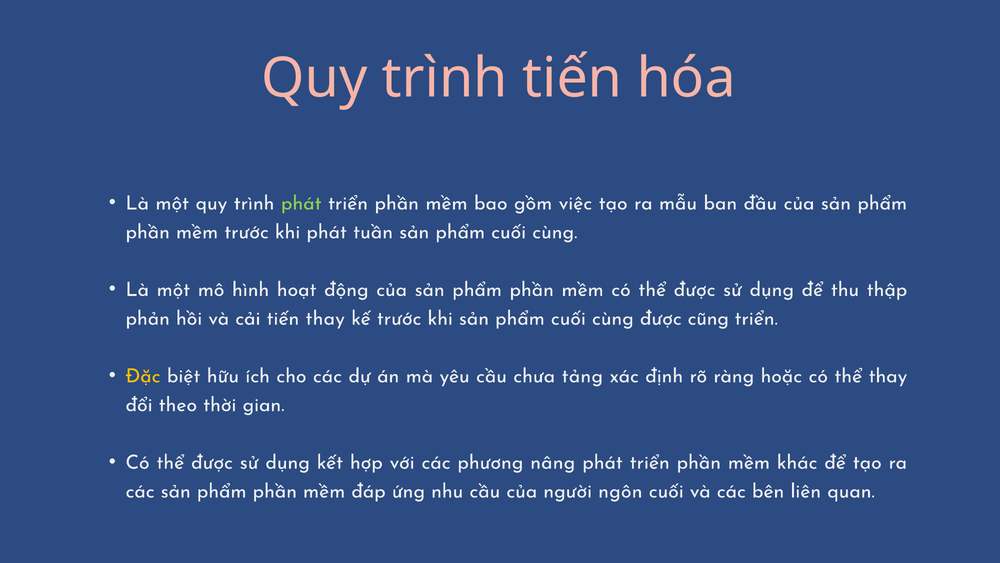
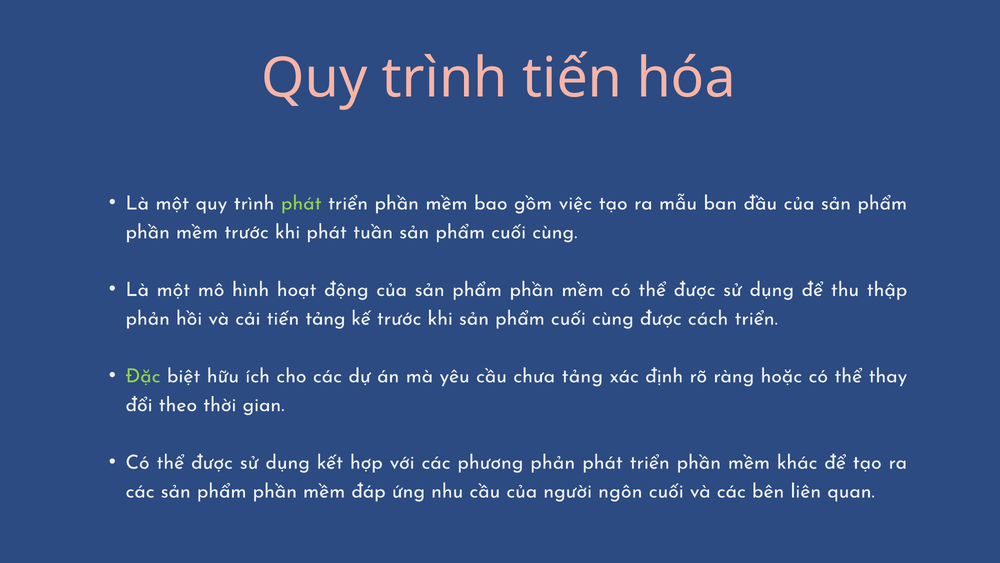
tiến thay: thay -> tảng
cũng: cũng -> cách
Đặc colour: yellow -> light green
phương nâng: nâng -> phản
